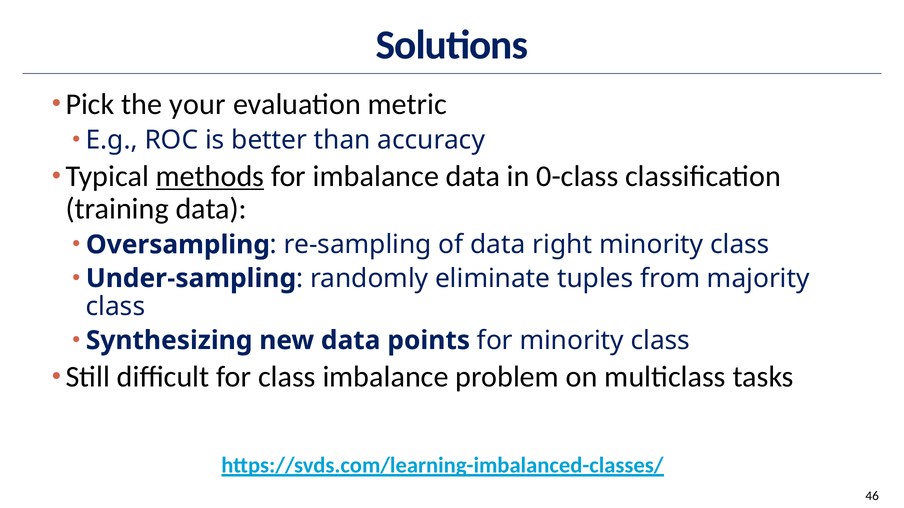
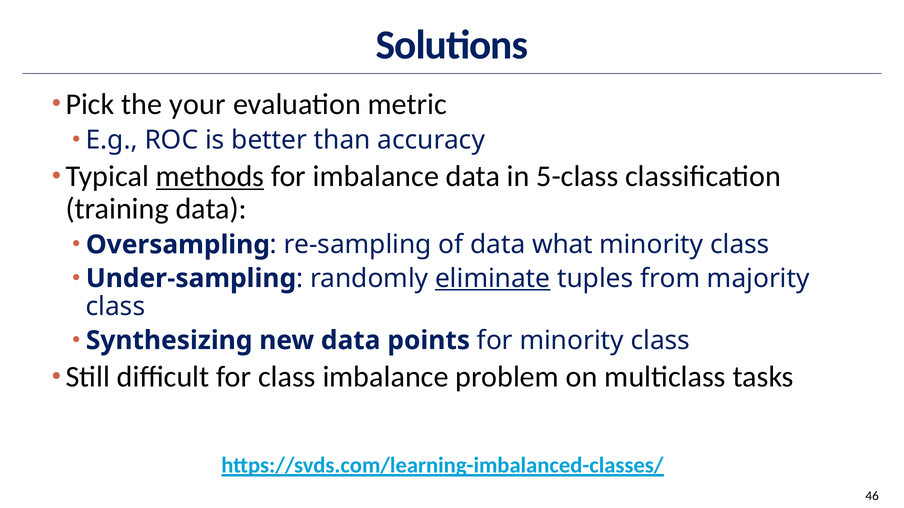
0-class: 0-class -> 5-class
right: right -> what
eliminate underline: none -> present
